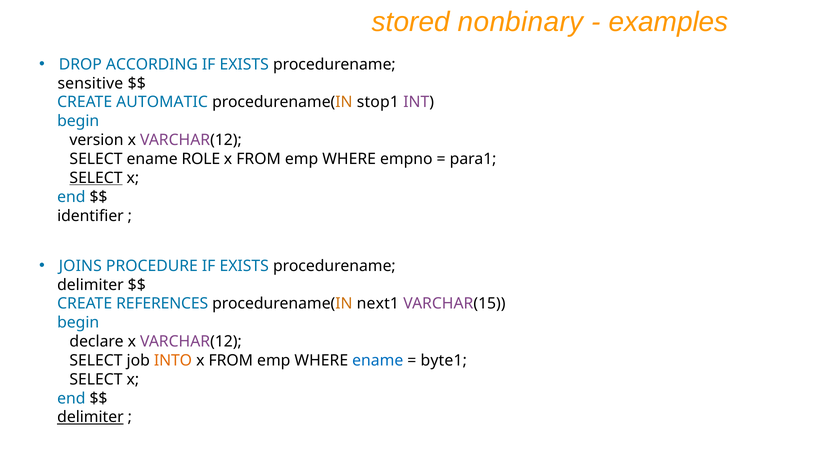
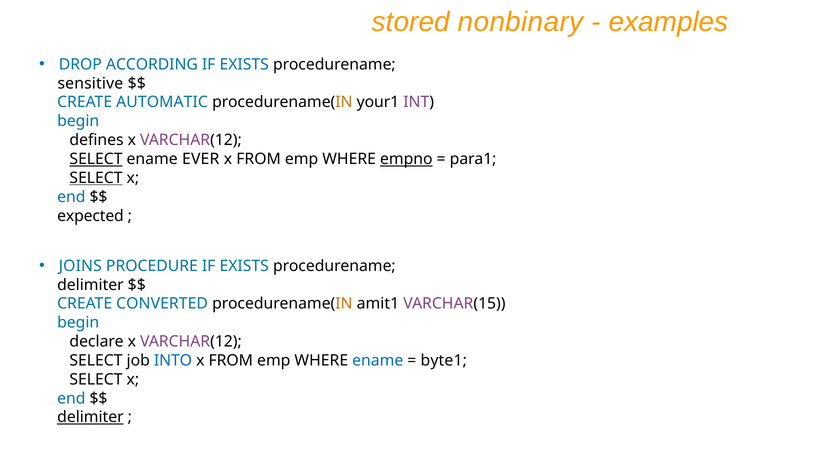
stop1: stop1 -> your1
version: version -> defines
SELECT at (96, 159) underline: none -> present
ROLE: ROLE -> EVER
empno underline: none -> present
identifier: identifier -> expected
REFERENCES: REFERENCES -> CONVERTED
next1: next1 -> amit1
INTO colour: orange -> blue
